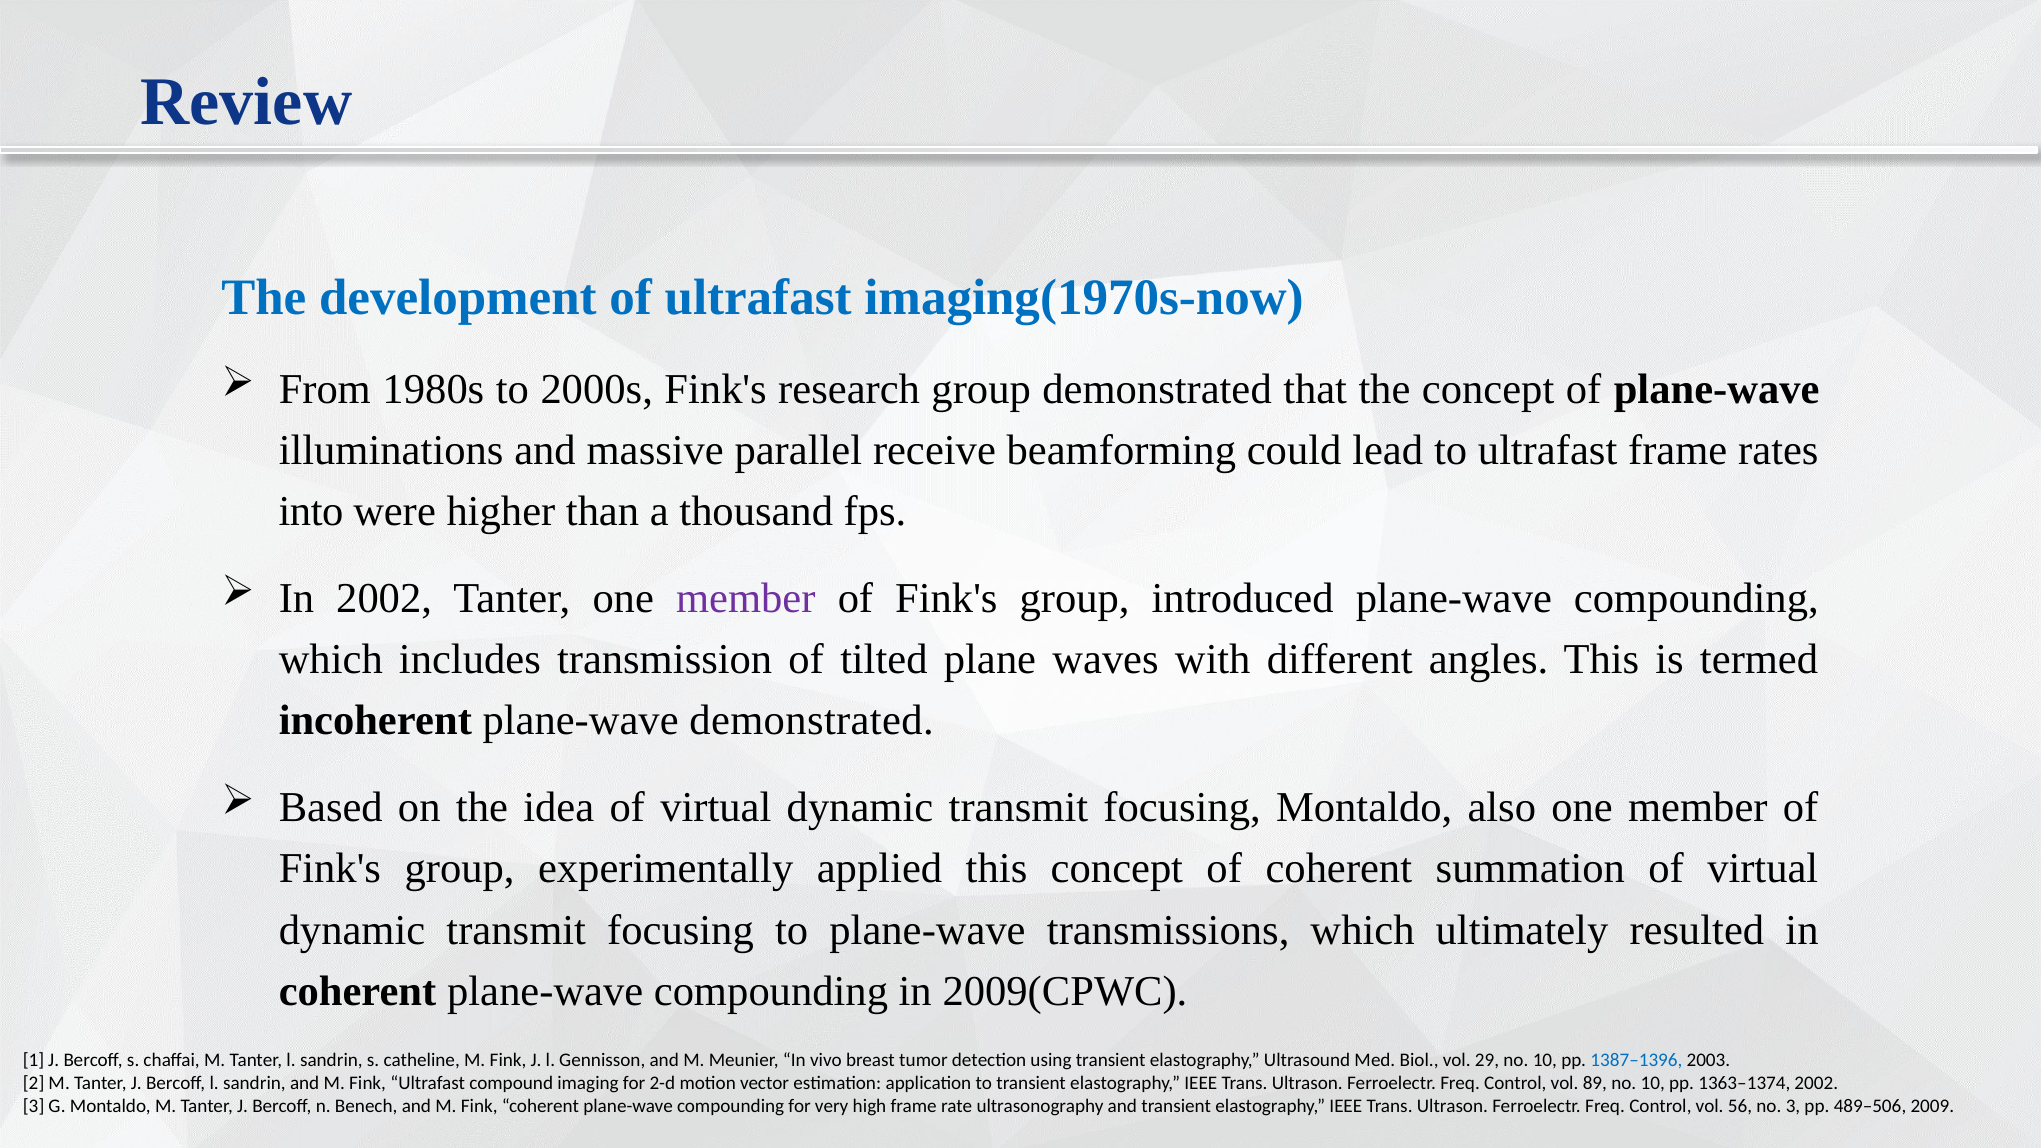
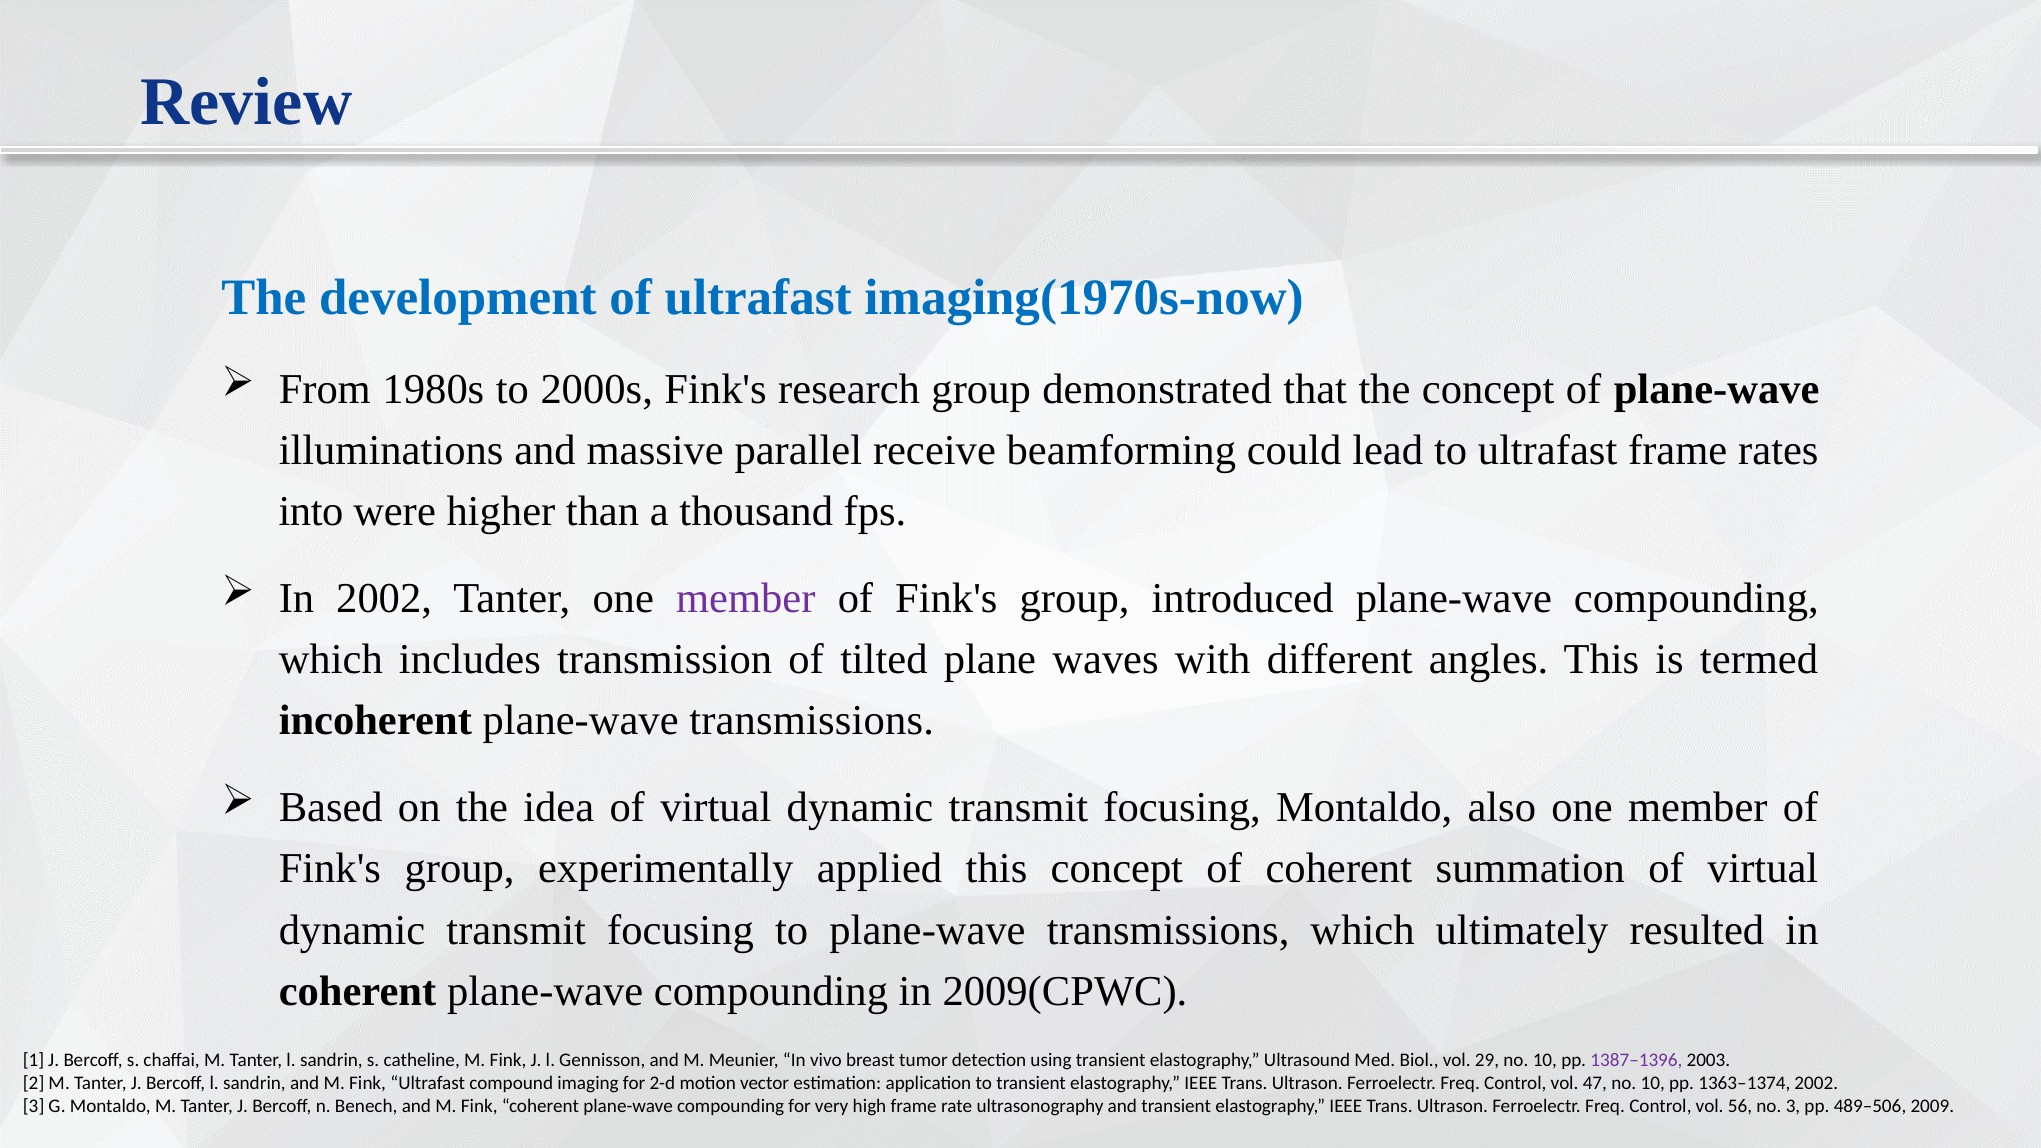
incoherent plane-wave demonstrated: demonstrated -> transmissions
1387–1396 colour: blue -> purple
89: 89 -> 47
